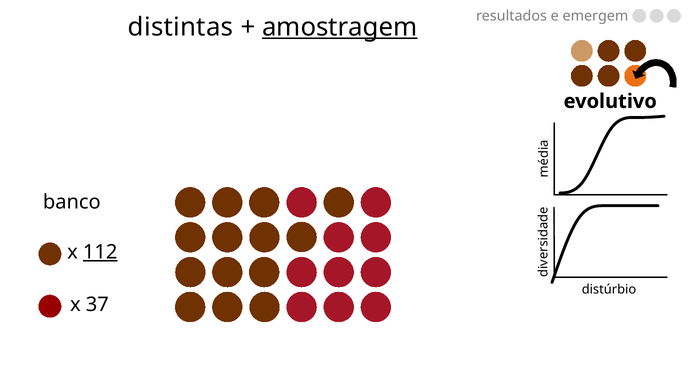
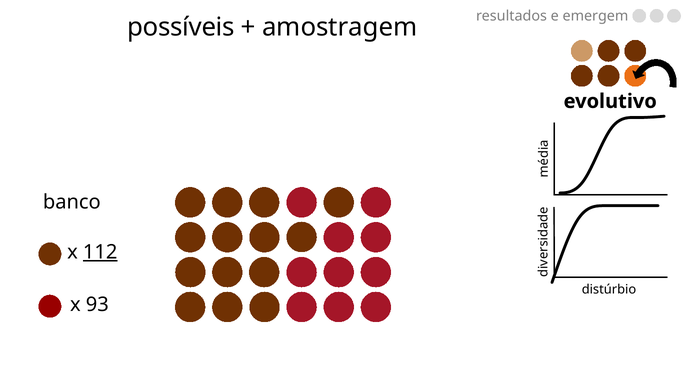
distintas: distintas -> possíveis
amostragem underline: present -> none
37: 37 -> 93
